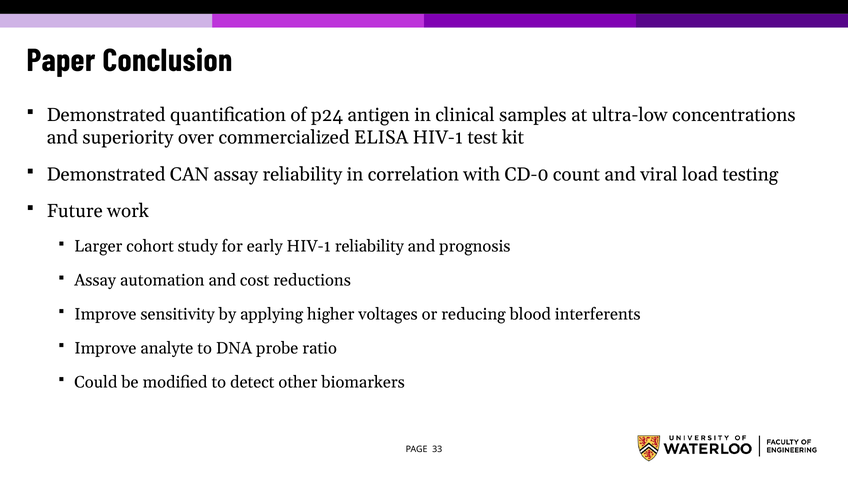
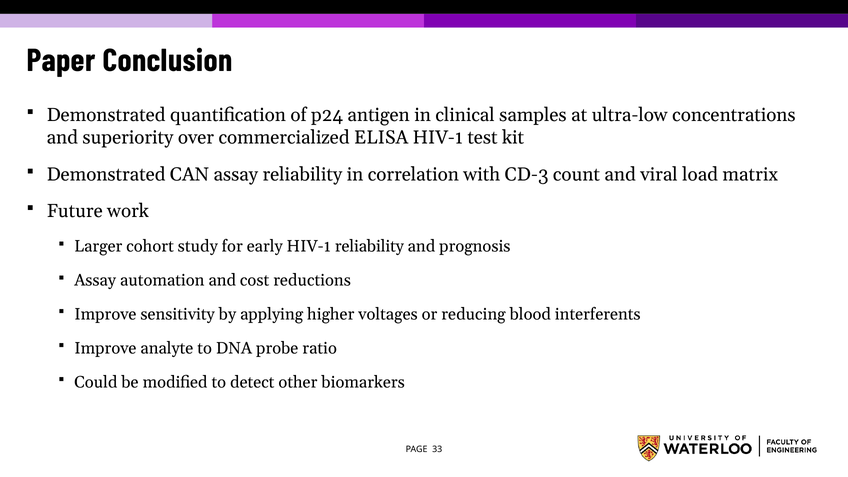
CD-0: CD-0 -> CD-3
testing: testing -> matrix
